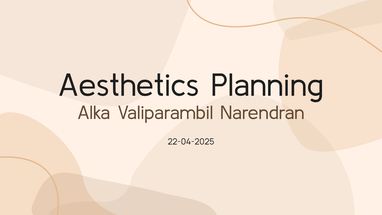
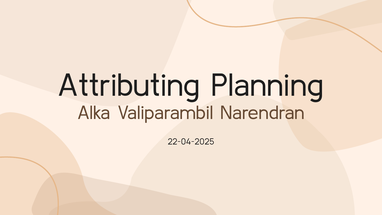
Aesthetics: Aesthetics -> Attributing
